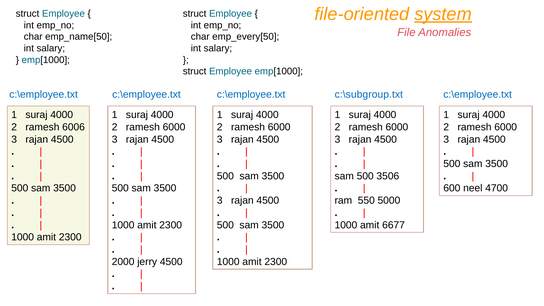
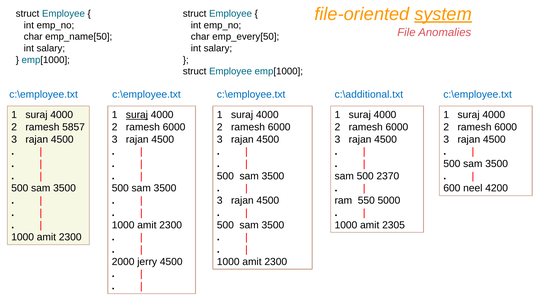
c:\subgroup.txt: c:\subgroup.txt -> c:\additional.txt
suraj at (137, 115) underline: none -> present
6006: 6006 -> 5857
3506: 3506 -> 2370
4700: 4700 -> 4200
6677: 6677 -> 2305
